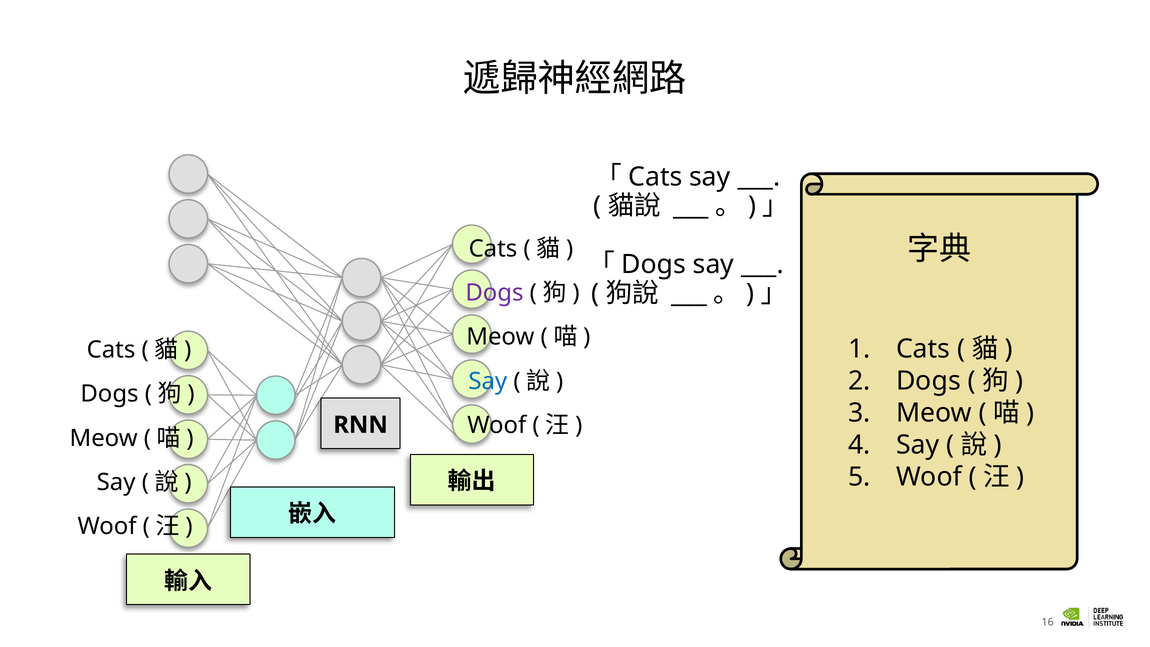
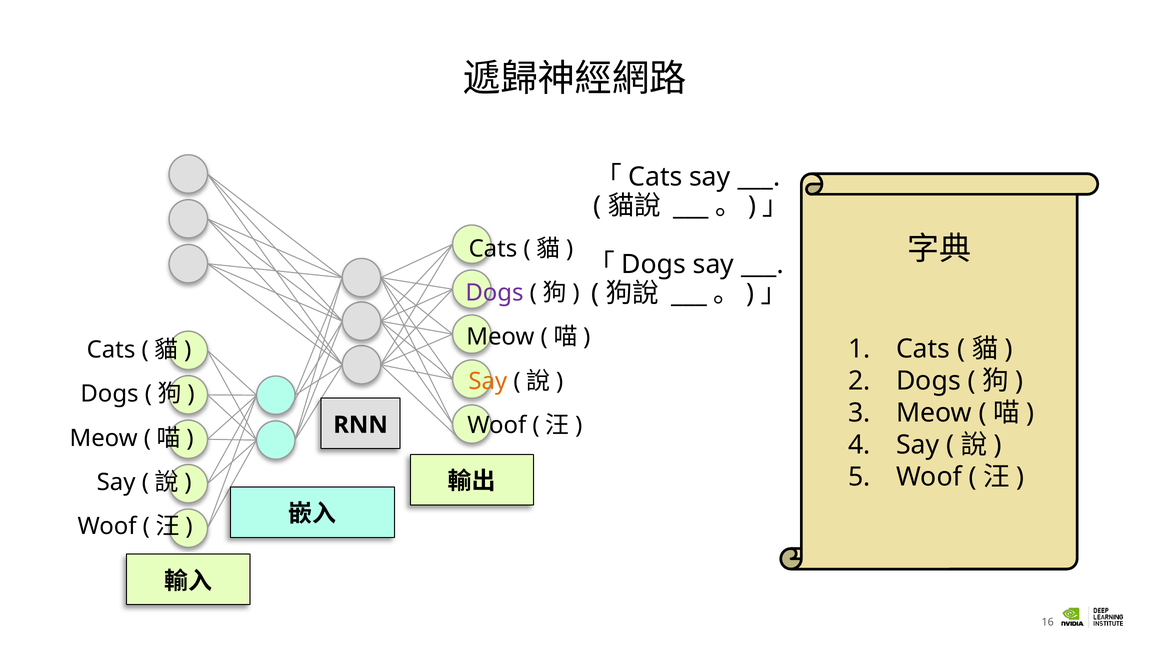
Say at (488, 381) colour: blue -> orange
